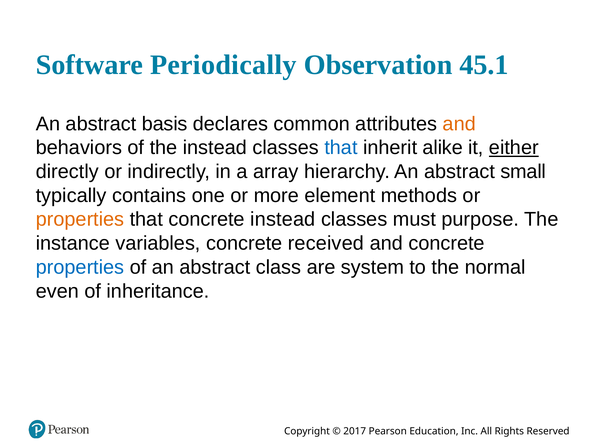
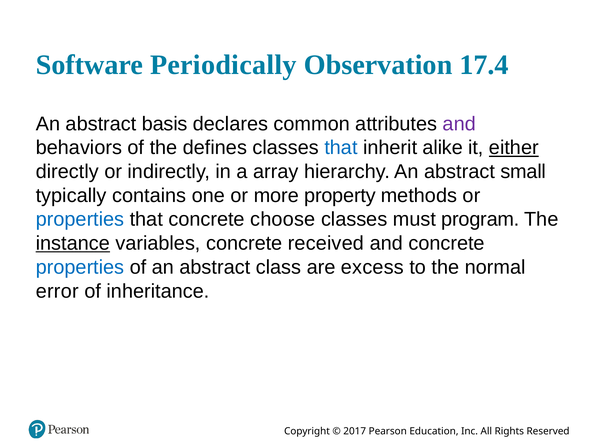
45.1: 45.1 -> 17.4
and at (459, 124) colour: orange -> purple
the instead: instead -> defines
element: element -> property
properties at (80, 219) colour: orange -> blue
concrete instead: instead -> choose
purpose: purpose -> program
instance underline: none -> present
system: system -> excess
even: even -> error
